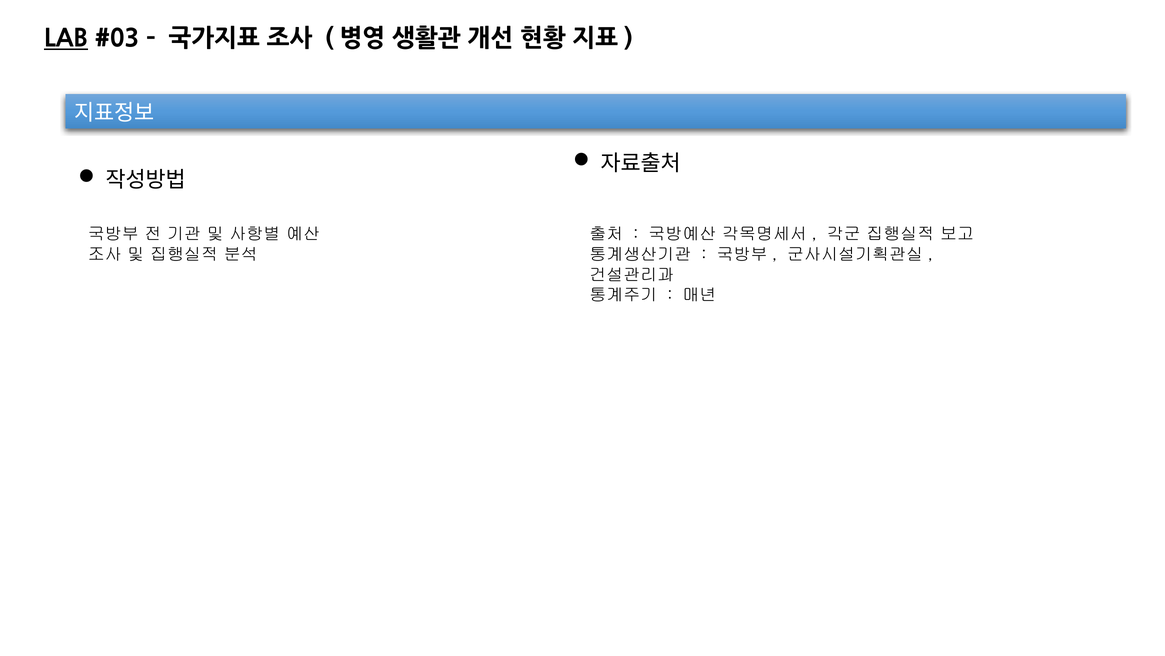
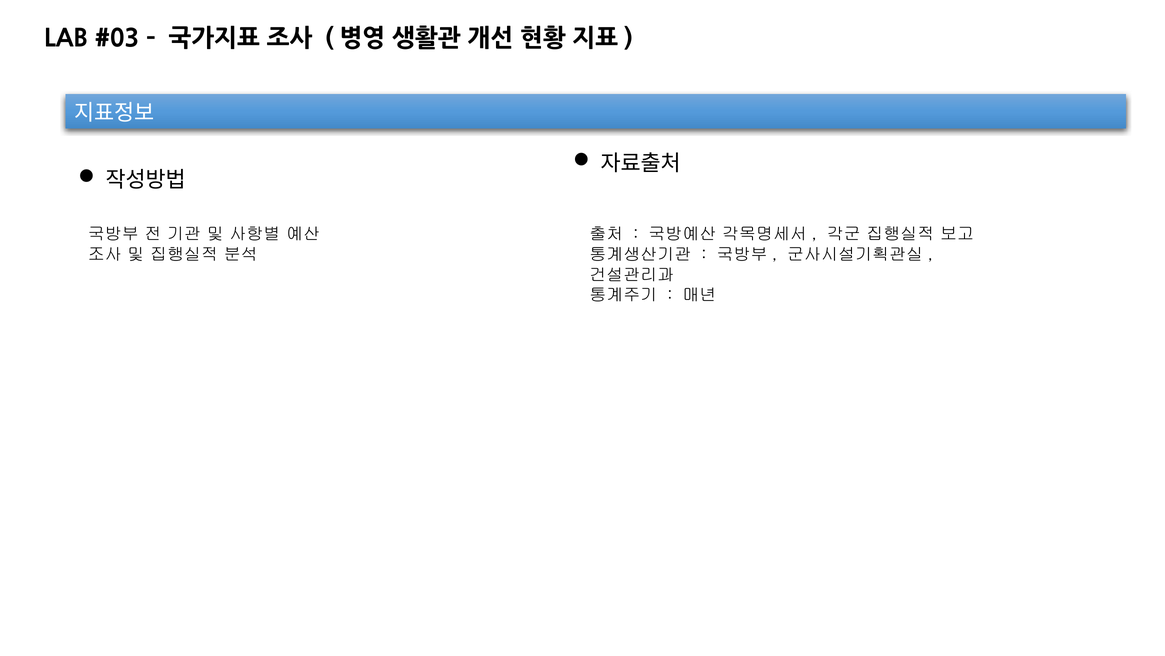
LAB underline: present -> none
